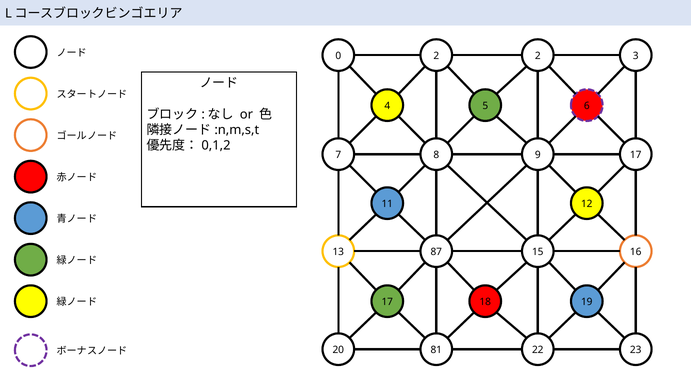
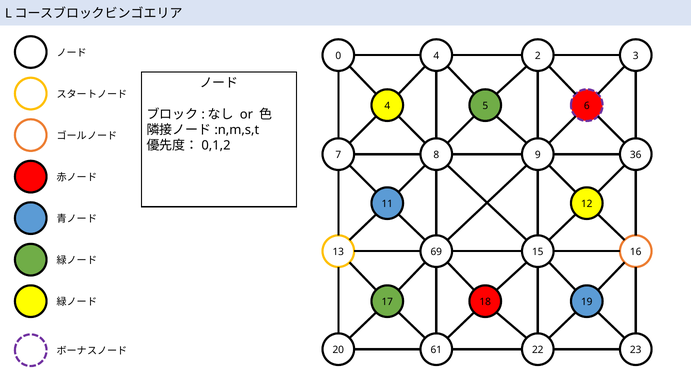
0 2: 2 -> 4
9 17: 17 -> 36
87: 87 -> 69
81: 81 -> 61
